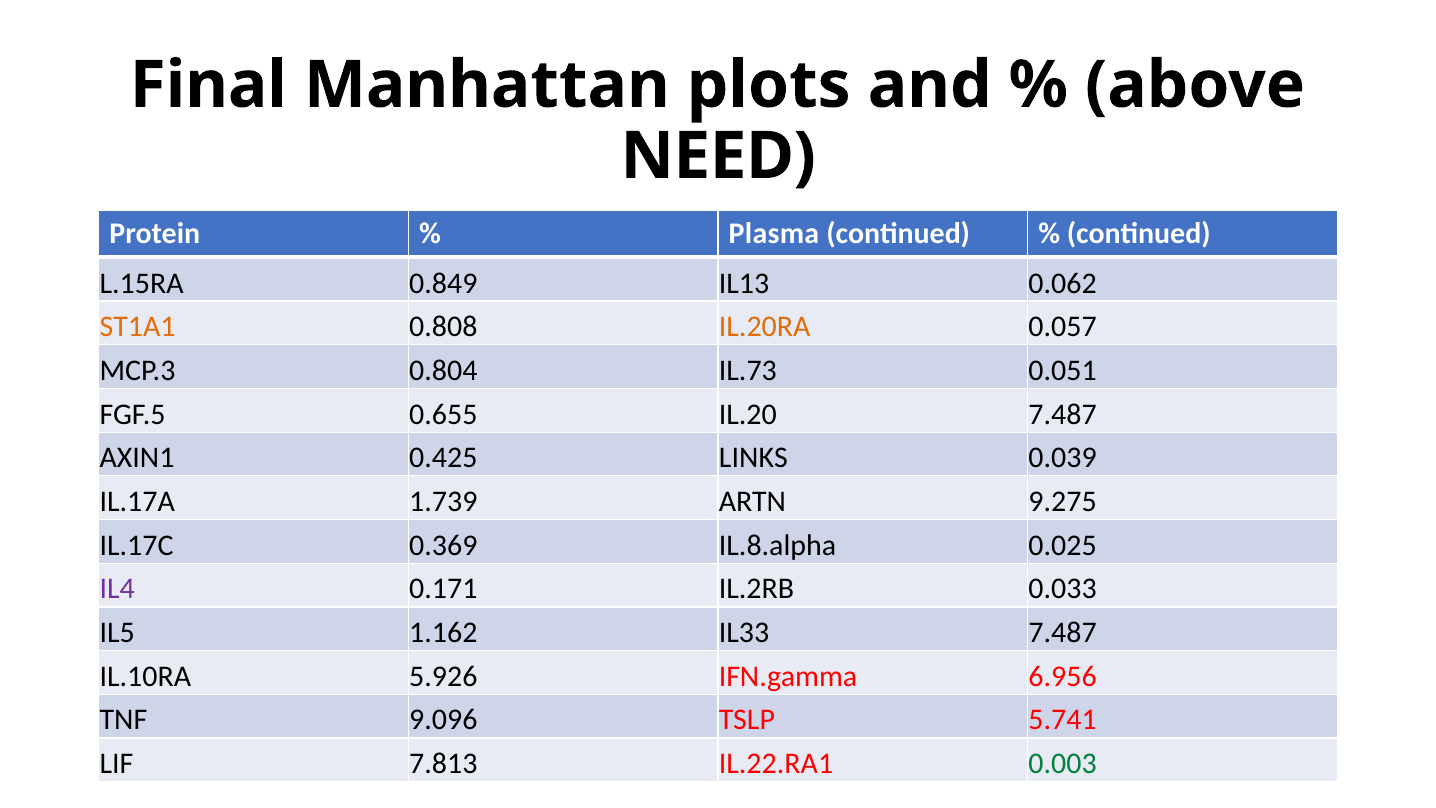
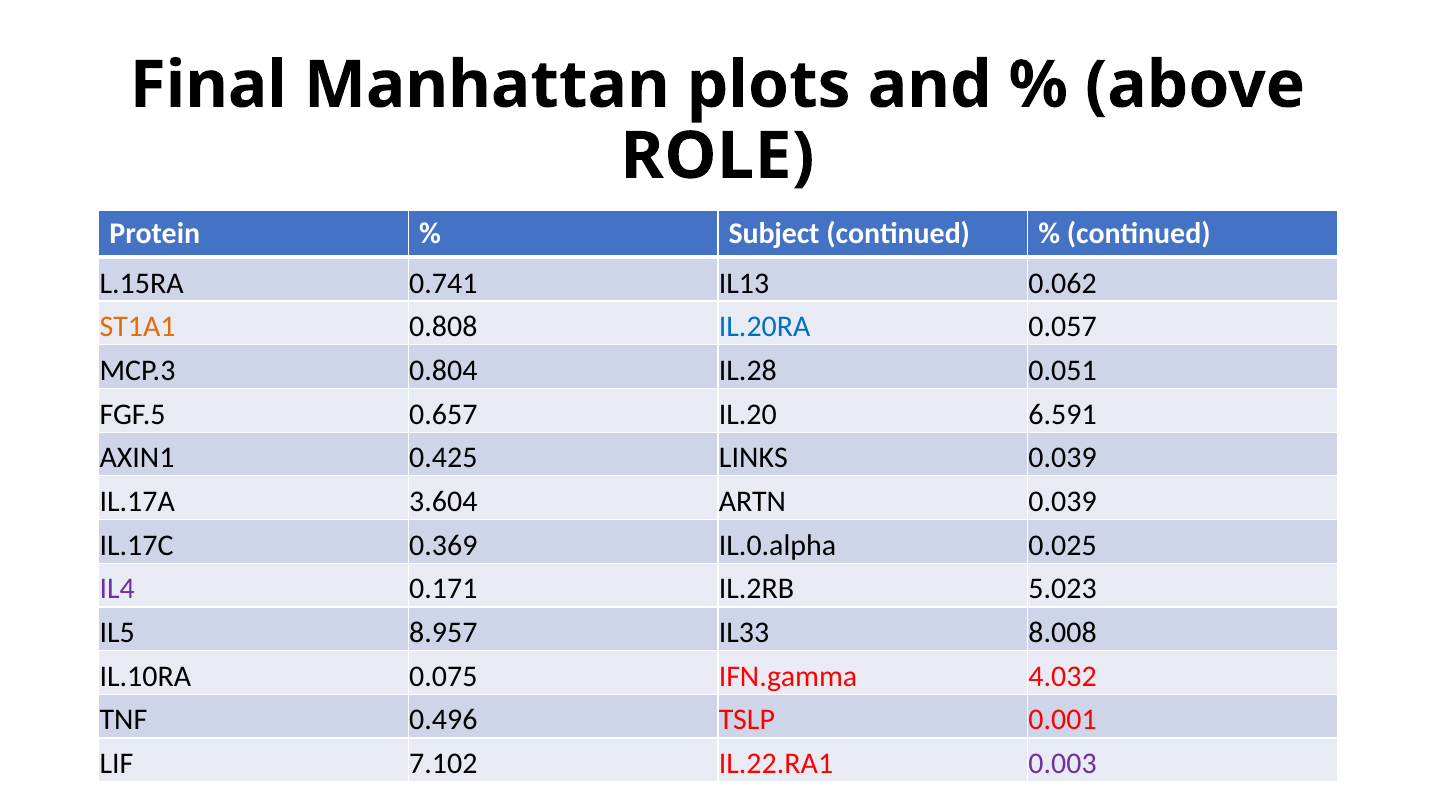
NEED: NEED -> ROLE
Plasma: Plasma -> Subject
0.849: 0.849 -> 0.741
IL.20RA colour: orange -> blue
IL.73: IL.73 -> IL.28
0.655: 0.655 -> 0.657
IL.20 7.487: 7.487 -> 6.591
1.739: 1.739 -> 3.604
ARTN 9.275: 9.275 -> 0.039
IL.8.alpha: IL.8.alpha -> IL.0.alpha
0.033: 0.033 -> 5.023
1.162: 1.162 -> 8.957
IL33 7.487: 7.487 -> 8.008
5.926: 5.926 -> 0.075
6.956: 6.956 -> 4.032
9.096: 9.096 -> 0.496
5.741: 5.741 -> 0.001
7.813: 7.813 -> 7.102
0.003 colour: green -> purple
